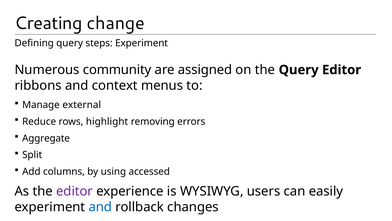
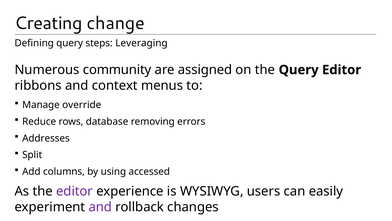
steps Experiment: Experiment -> Leveraging
external: external -> override
highlight: highlight -> database
Aggregate: Aggregate -> Addresses
and at (100, 207) colour: blue -> purple
